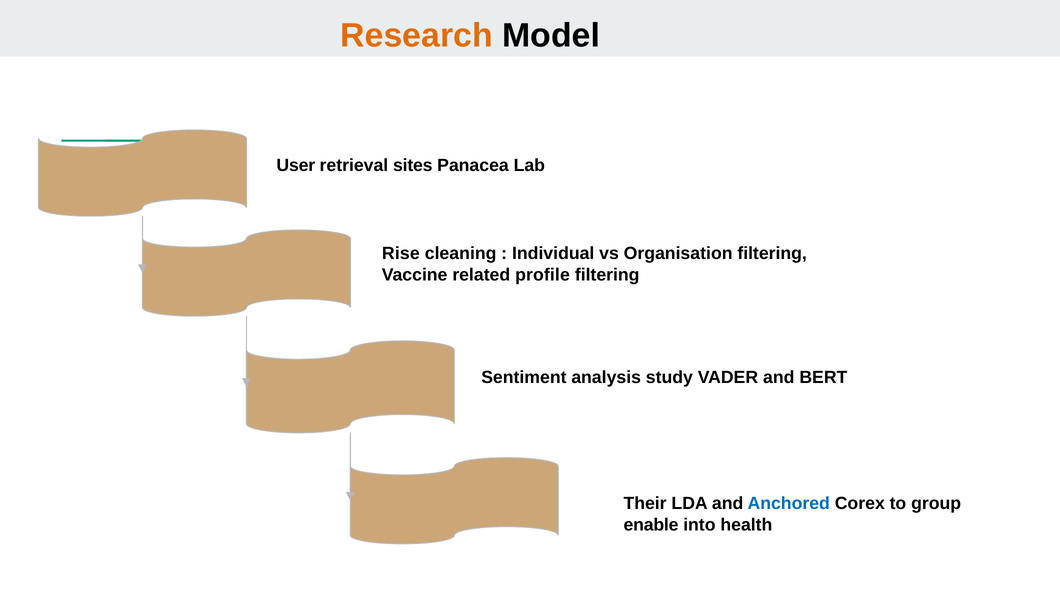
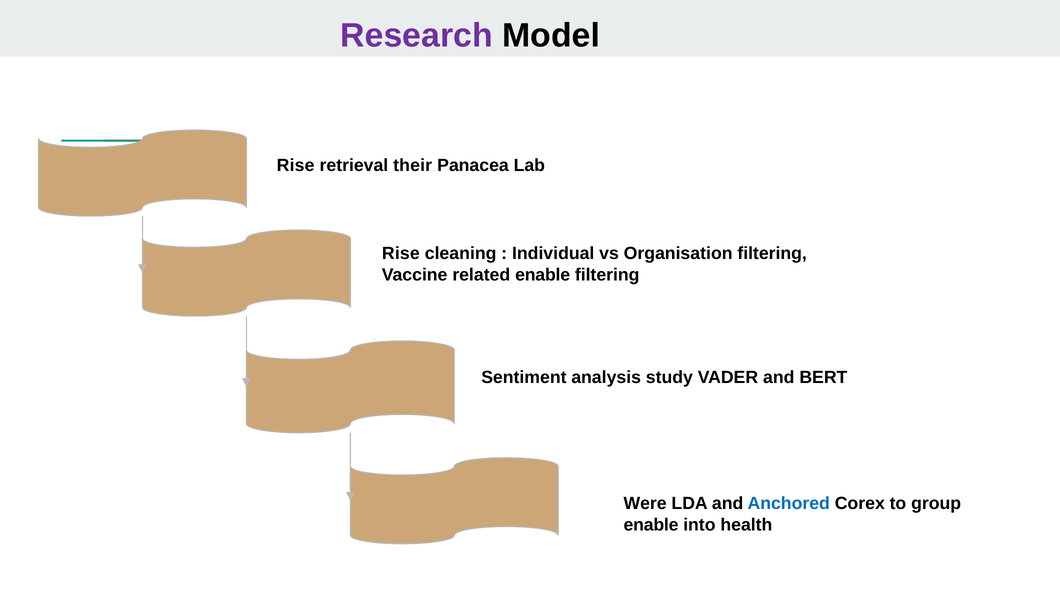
Research colour: orange -> purple
User at (296, 165): User -> Rise
sites: sites -> their
related profile: profile -> enable
Their: Their -> Were
